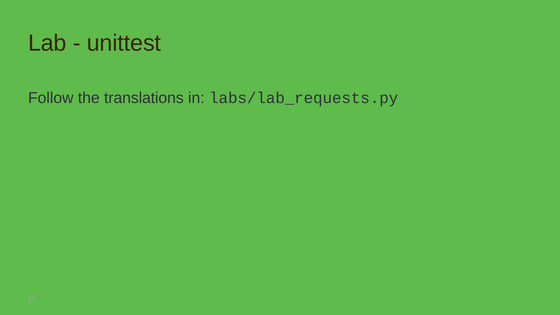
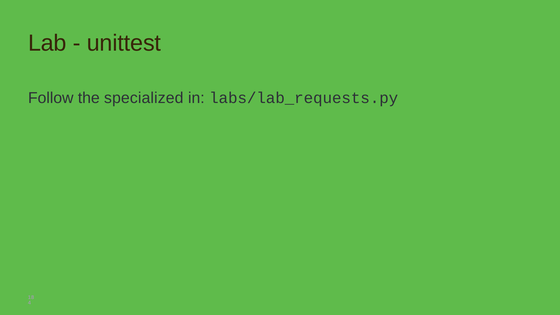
translations: translations -> specialized
